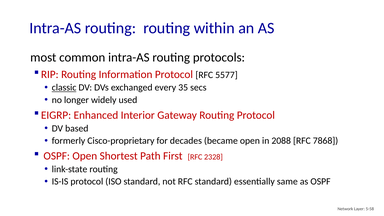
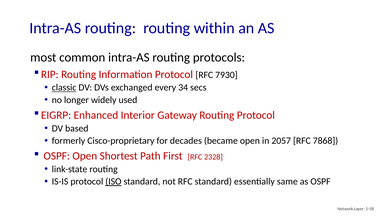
5577: 5577 -> 7930
35: 35 -> 34
2088: 2088 -> 2057
ISO underline: none -> present
